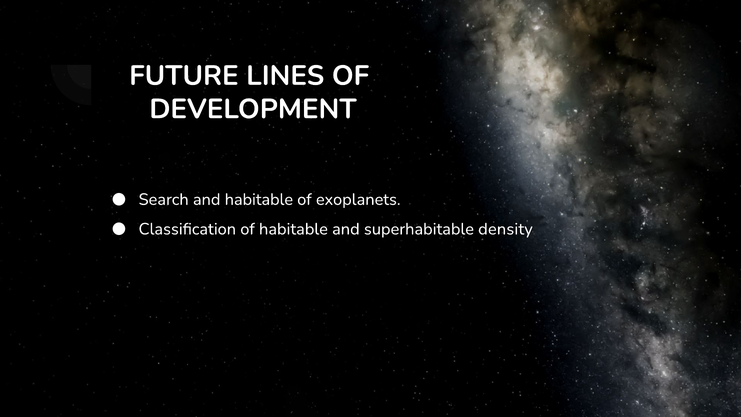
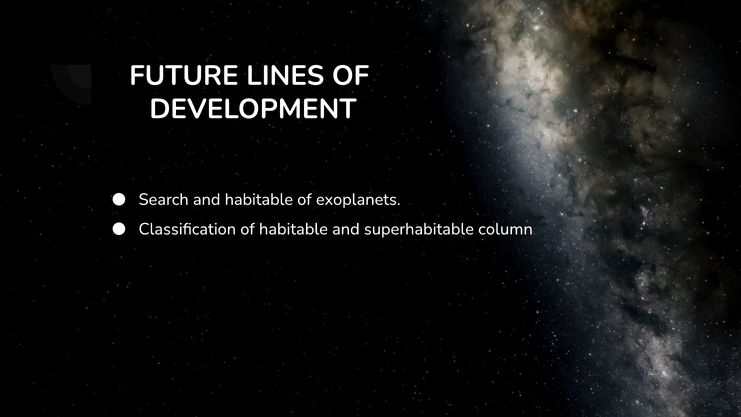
density: density -> column
